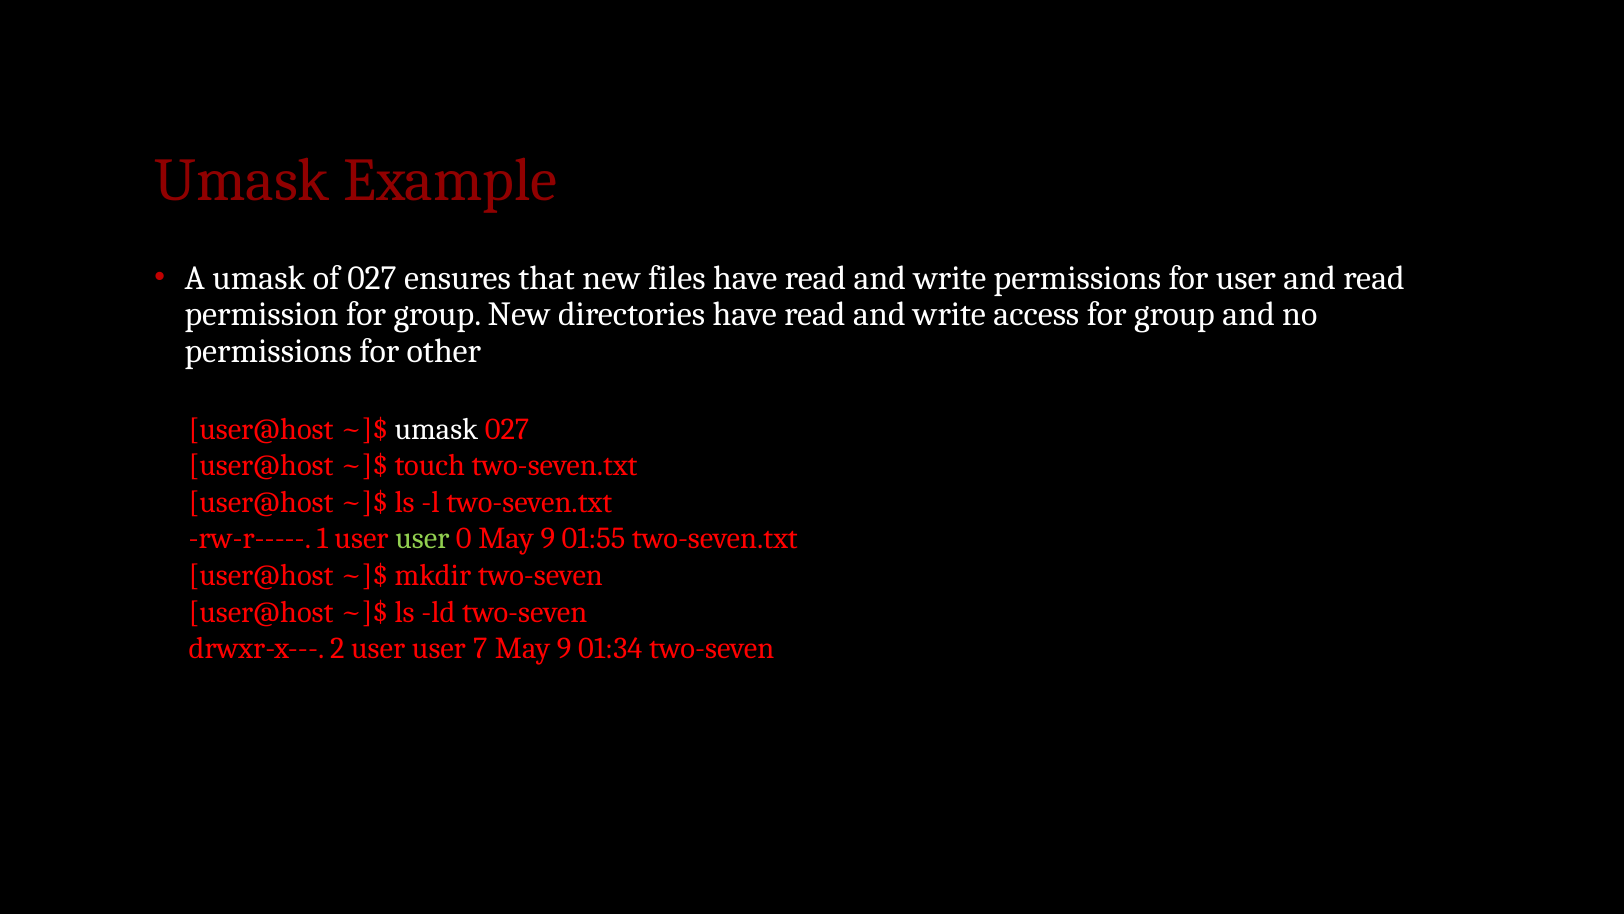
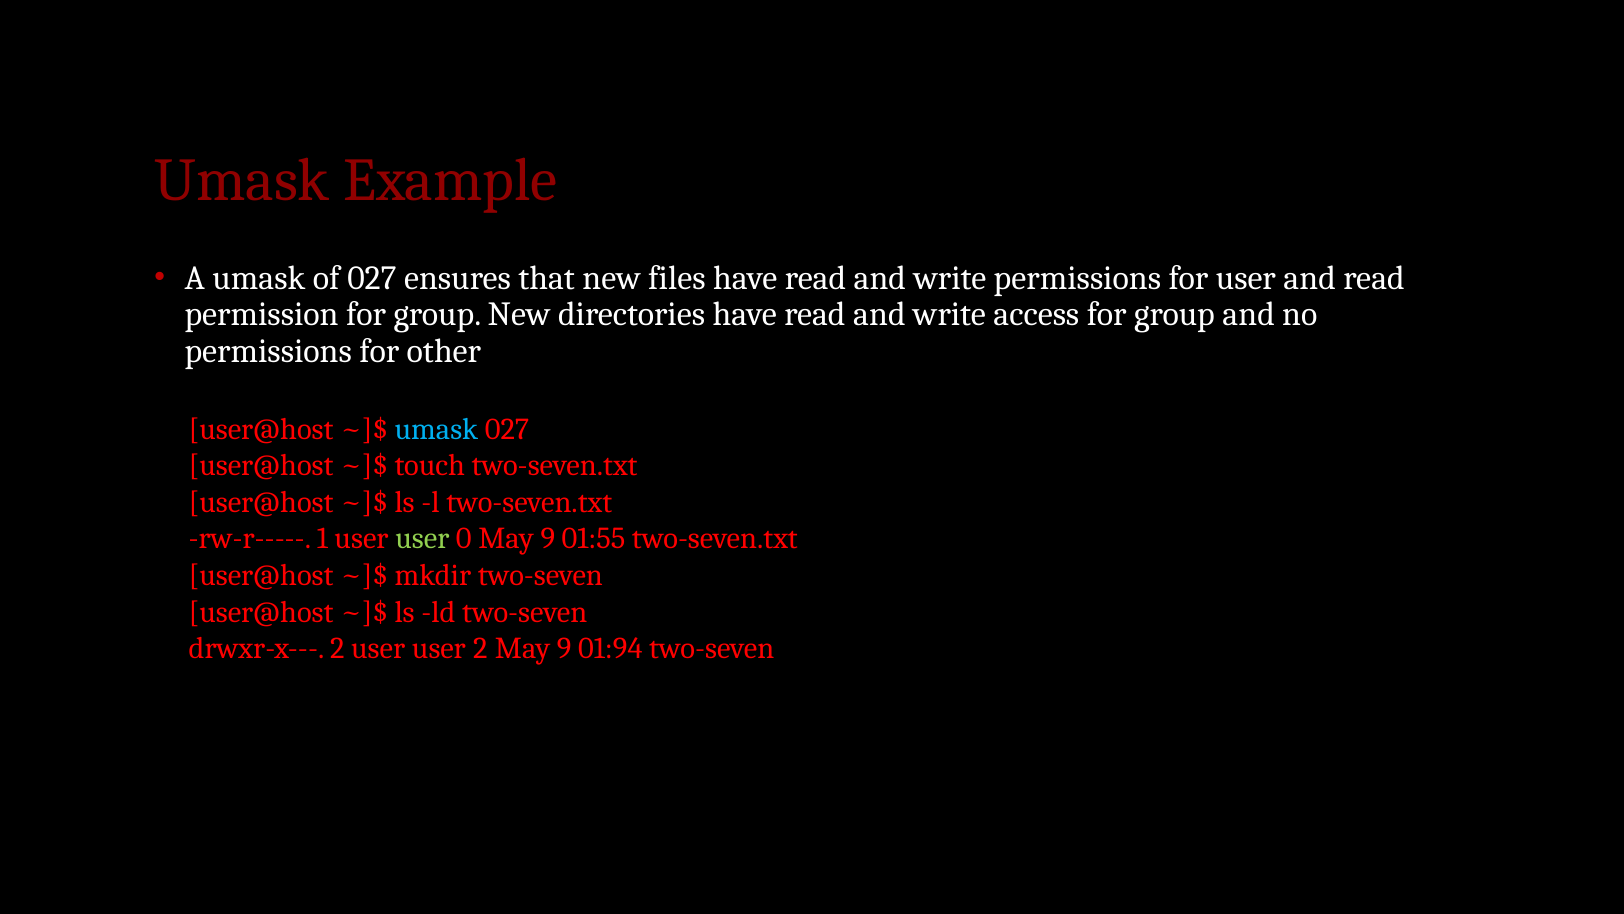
umask at (436, 429) colour: white -> light blue
user 7: 7 -> 2
01:34: 01:34 -> 01:94
